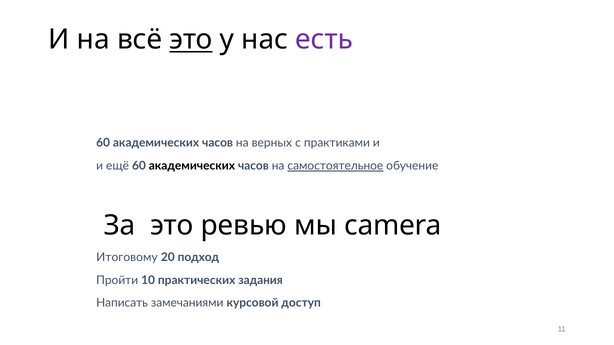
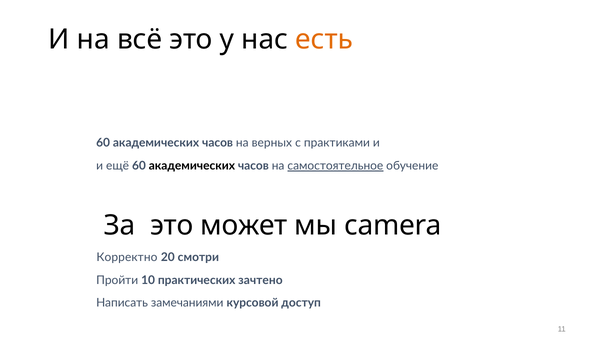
это at (191, 40) underline: present -> none
есть colour: purple -> orange
ревью: ревью -> может
Итоговому: Итоговому -> Корректно
подход: подход -> смотри
задания: задания -> зачтено
